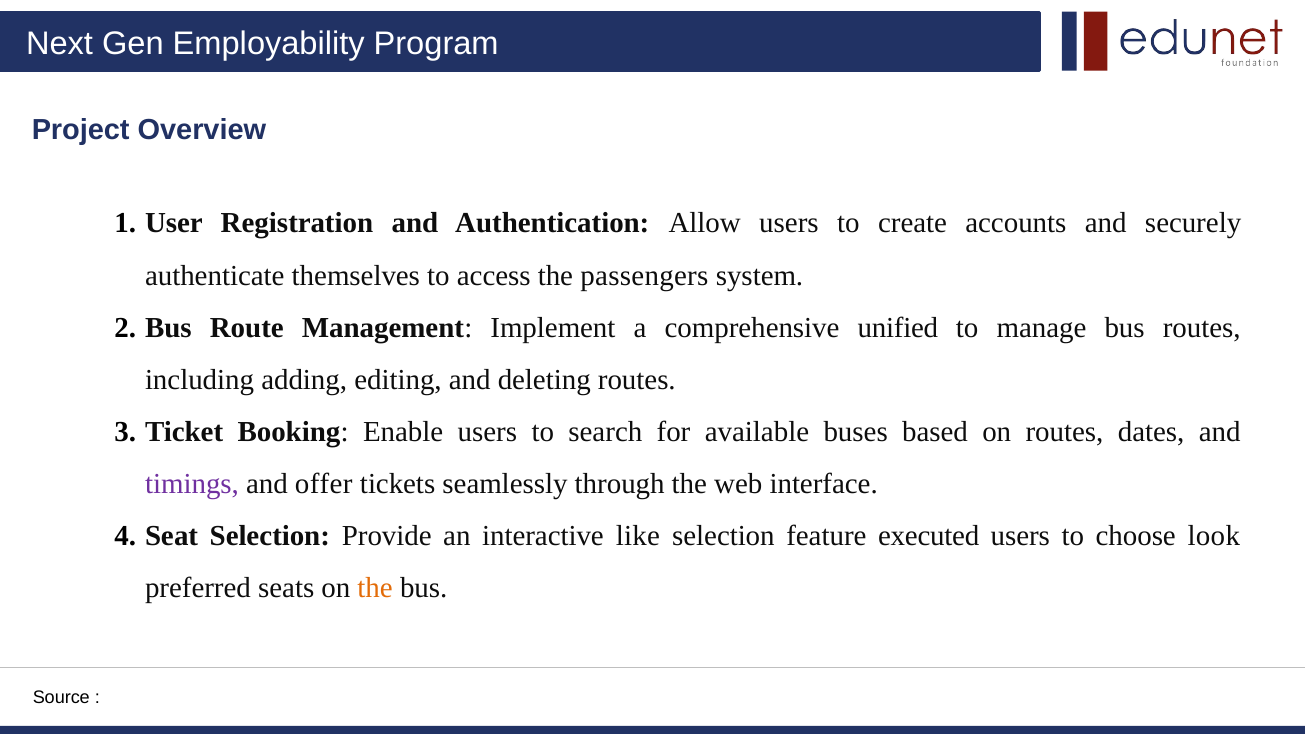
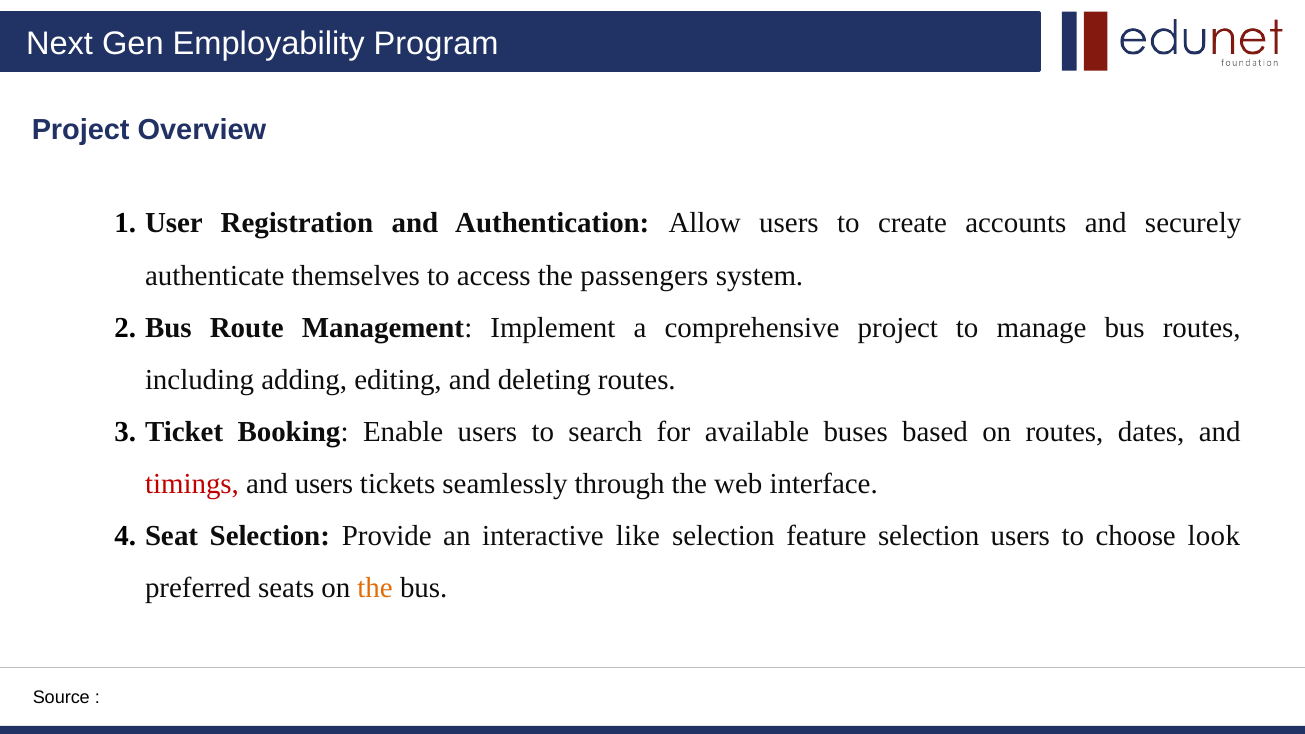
comprehensive unified: unified -> project
timings colour: purple -> red
and offer: offer -> users
feature executed: executed -> selection
